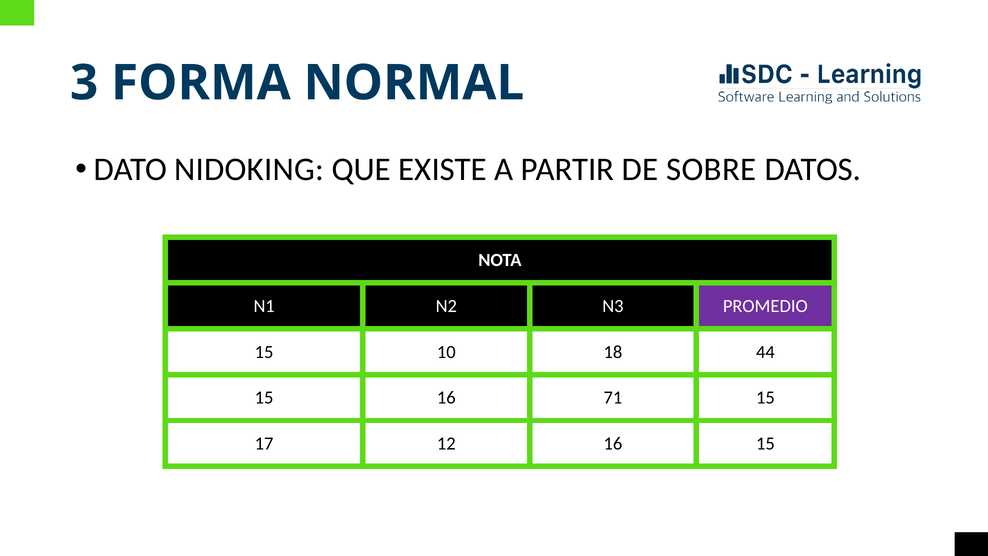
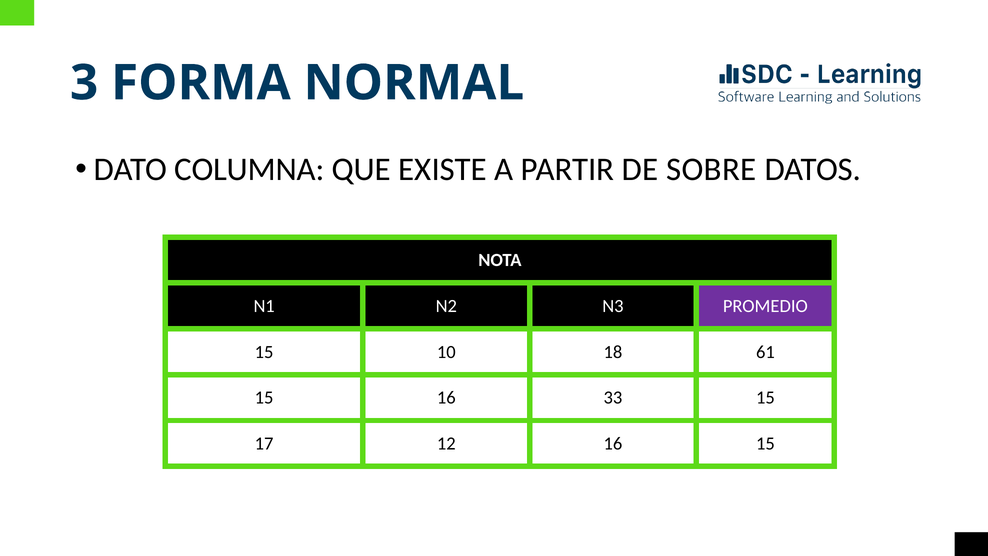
NIDOKING: NIDOKING -> COLUMNA
44: 44 -> 61
71: 71 -> 33
